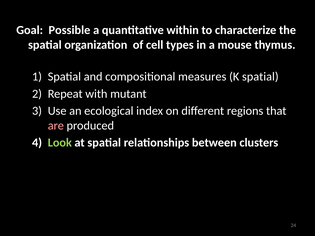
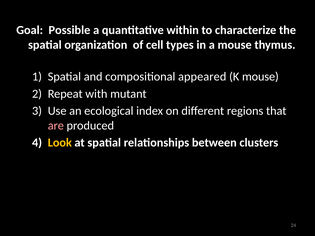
measures: measures -> appeared
K spatial: spatial -> mouse
Look colour: light green -> yellow
